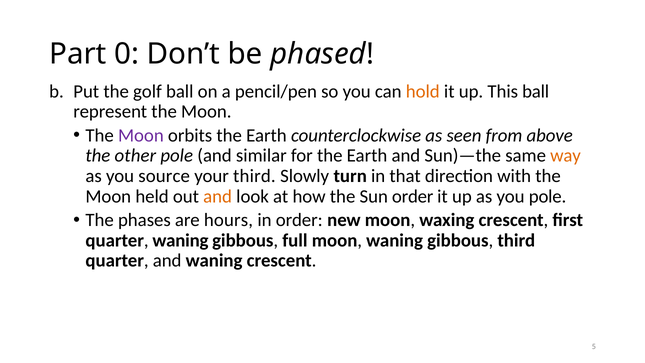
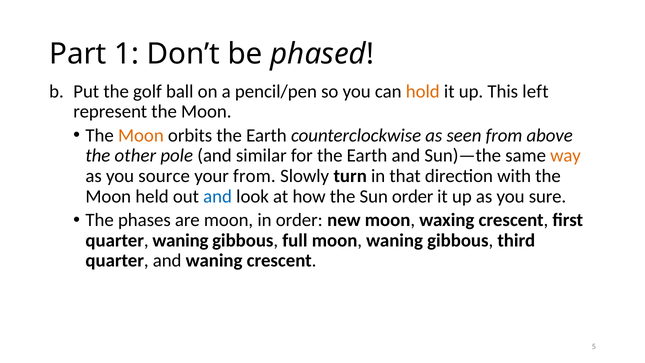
0: 0 -> 1
This ball: ball -> left
Moon at (141, 135) colour: purple -> orange
your third: third -> from
and at (218, 196) colour: orange -> blue
you pole: pole -> sure
are hours: hours -> moon
